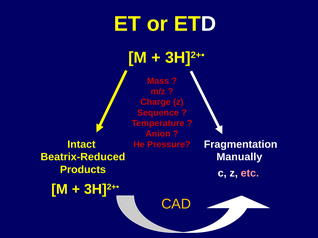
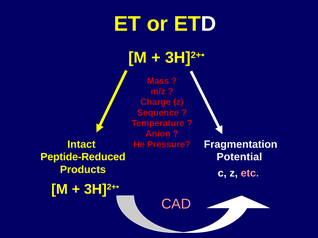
Beatrix-Reduced: Beatrix-Reduced -> Peptide-Reduced
Manually: Manually -> Potential
CAD colour: yellow -> pink
